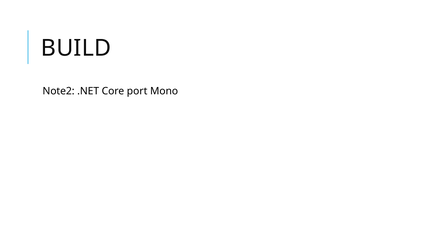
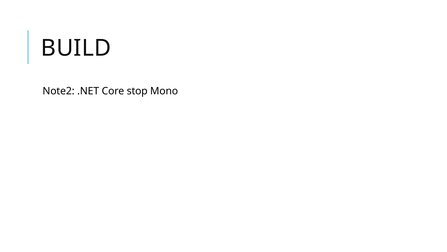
port: port -> stop
